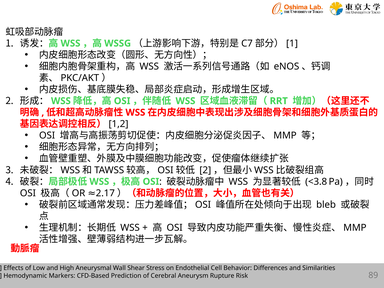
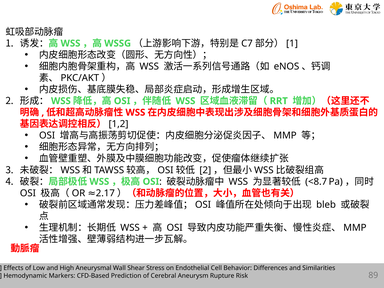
<3.8: <3.8 -> <8.7
